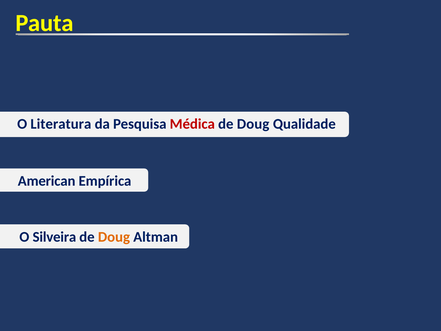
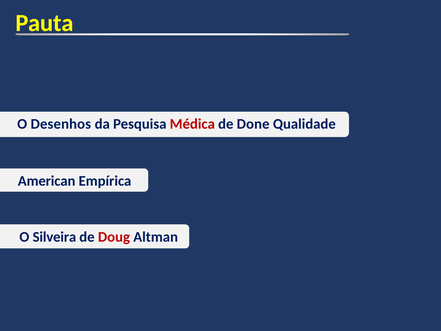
Literatura: Literatura -> Desenhos
Doug at (253, 124): Doug -> Done
Doug at (114, 237) colour: orange -> red
